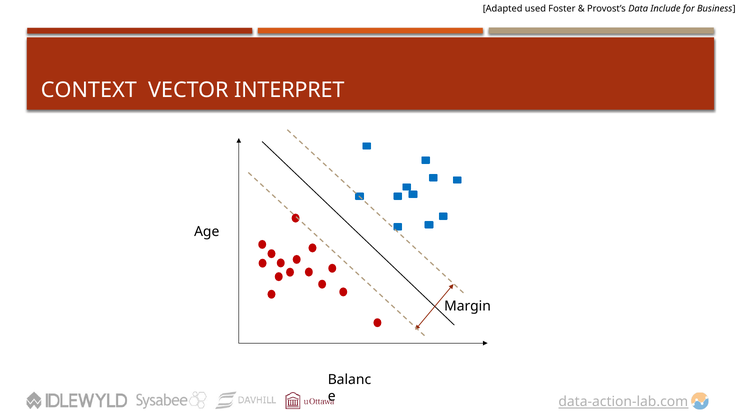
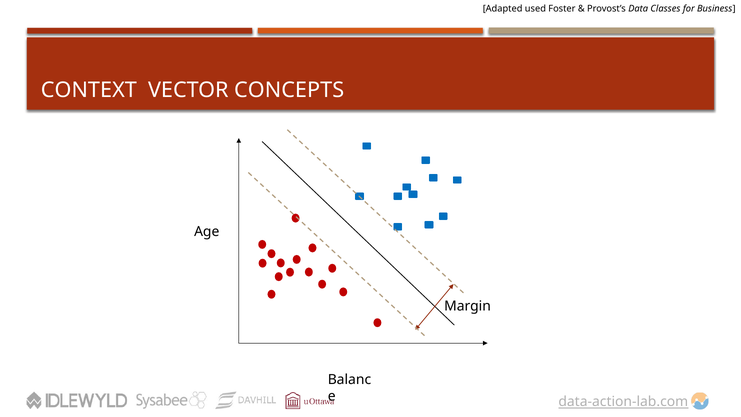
Include: Include -> Classes
INTERPRET: INTERPRET -> CONCEPTS
